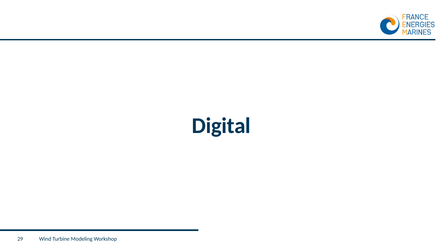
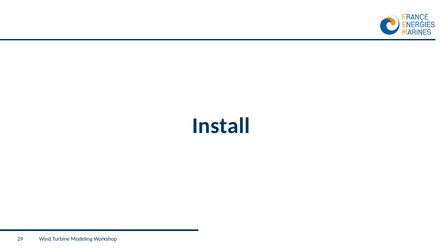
Digital: Digital -> Install
